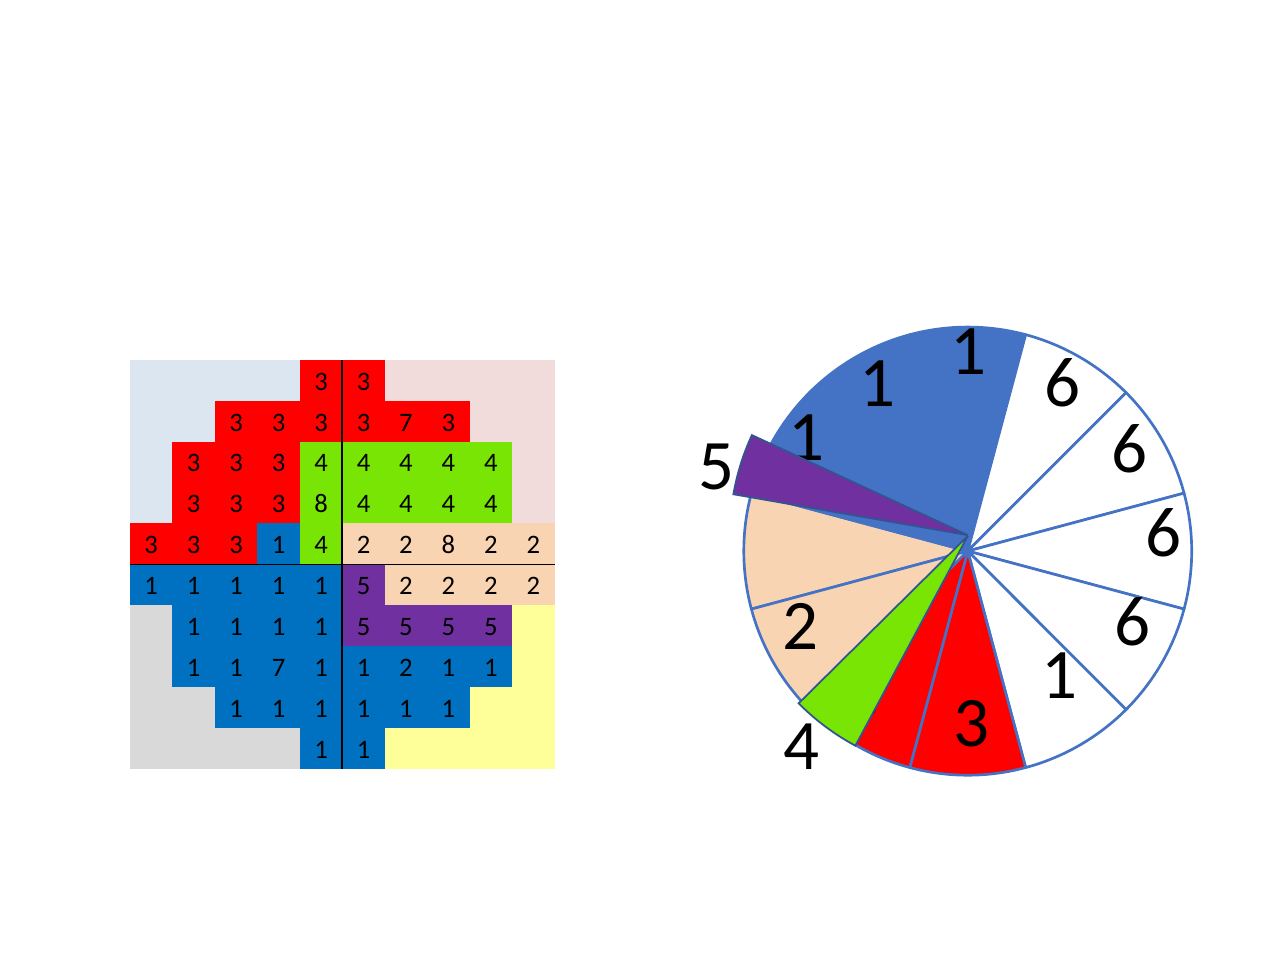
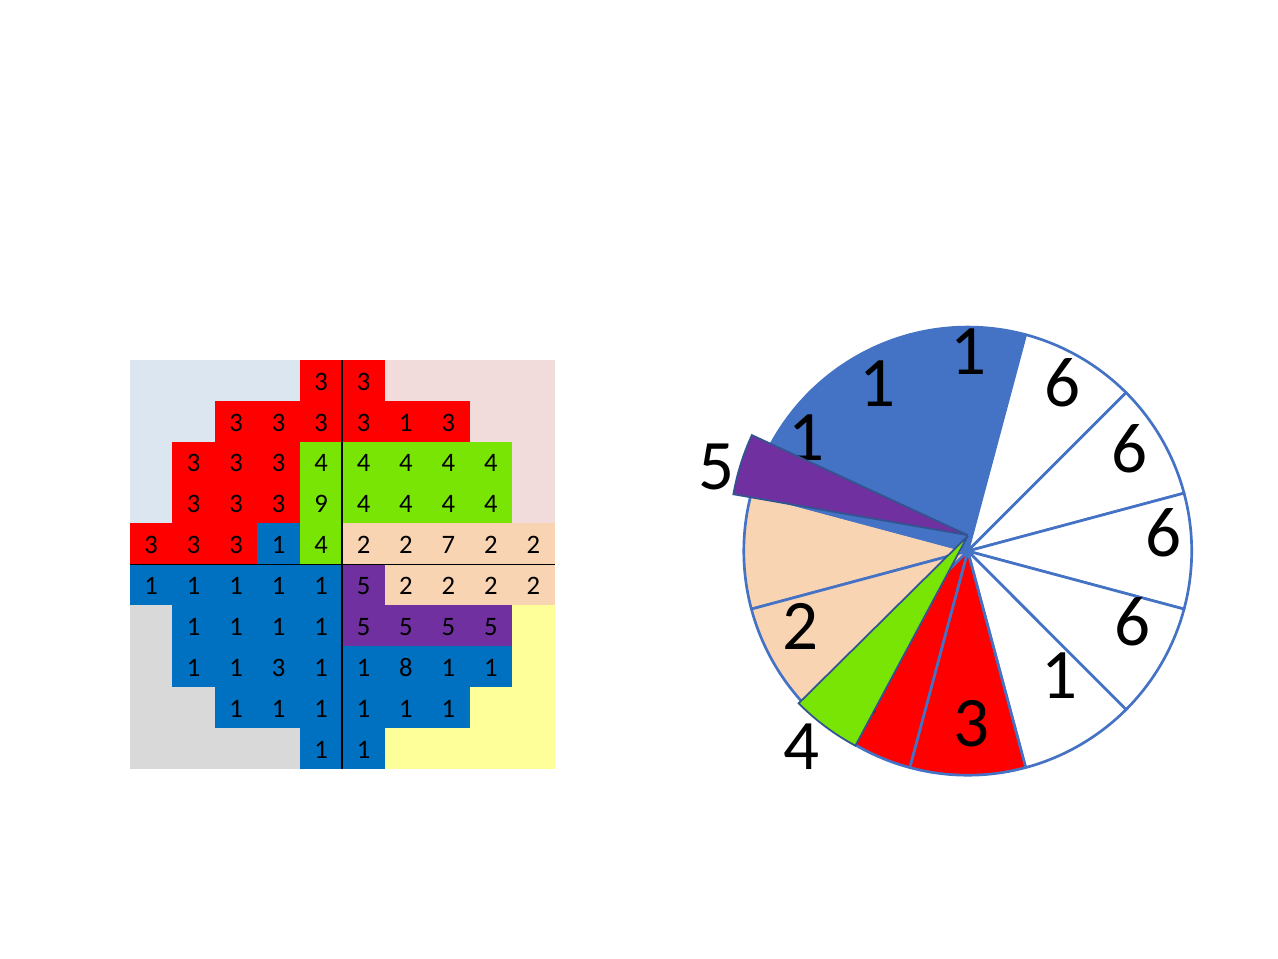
7 at (406, 422): 7 -> 1
3 8: 8 -> 9
2 8: 8 -> 7
1 1 7: 7 -> 3
1 2: 2 -> 8
